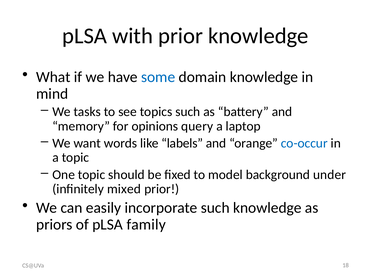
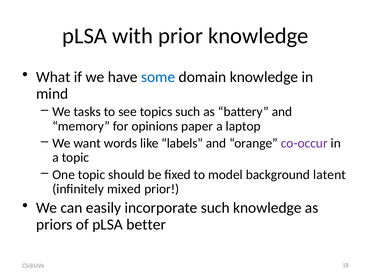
query: query -> paper
co-occur colour: blue -> purple
under: under -> latent
family: family -> better
